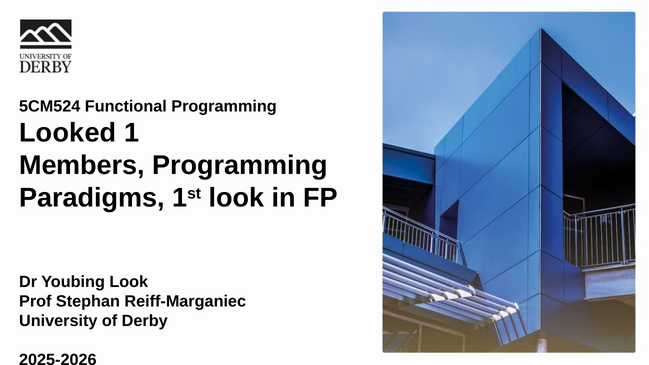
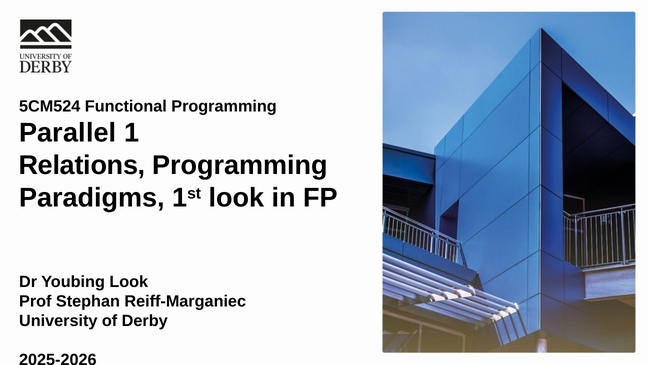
Looked: Looked -> Parallel
Members: Members -> Relations
